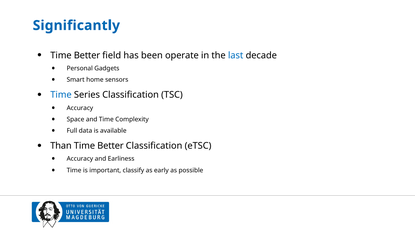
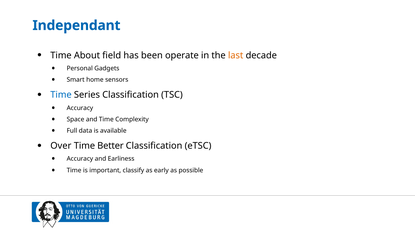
Significantly: Significantly -> Independant
Better at (87, 55): Better -> About
last colour: blue -> orange
Than: Than -> Over
